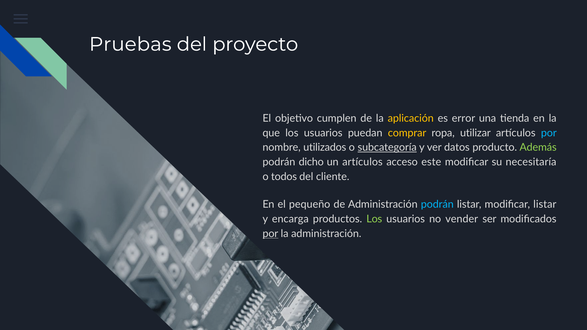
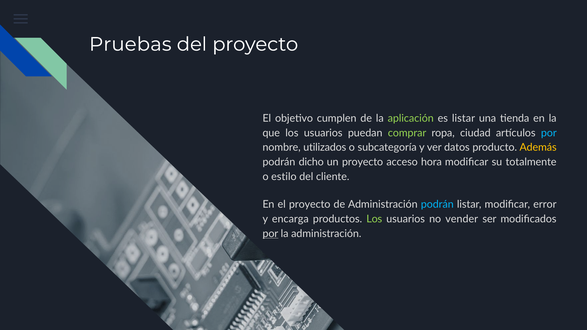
aplicación colour: yellow -> light green
es error: error -> listar
comprar colour: yellow -> light green
utilizar: utilizar -> ciudad
subcategoría underline: present -> none
Además colour: light green -> yellow
un artículos: artículos -> proyecto
este: este -> hora
necesitaría: necesitaría -> totalmente
todos: todos -> estilo
el pequeño: pequeño -> proyecto
modificar listar: listar -> error
